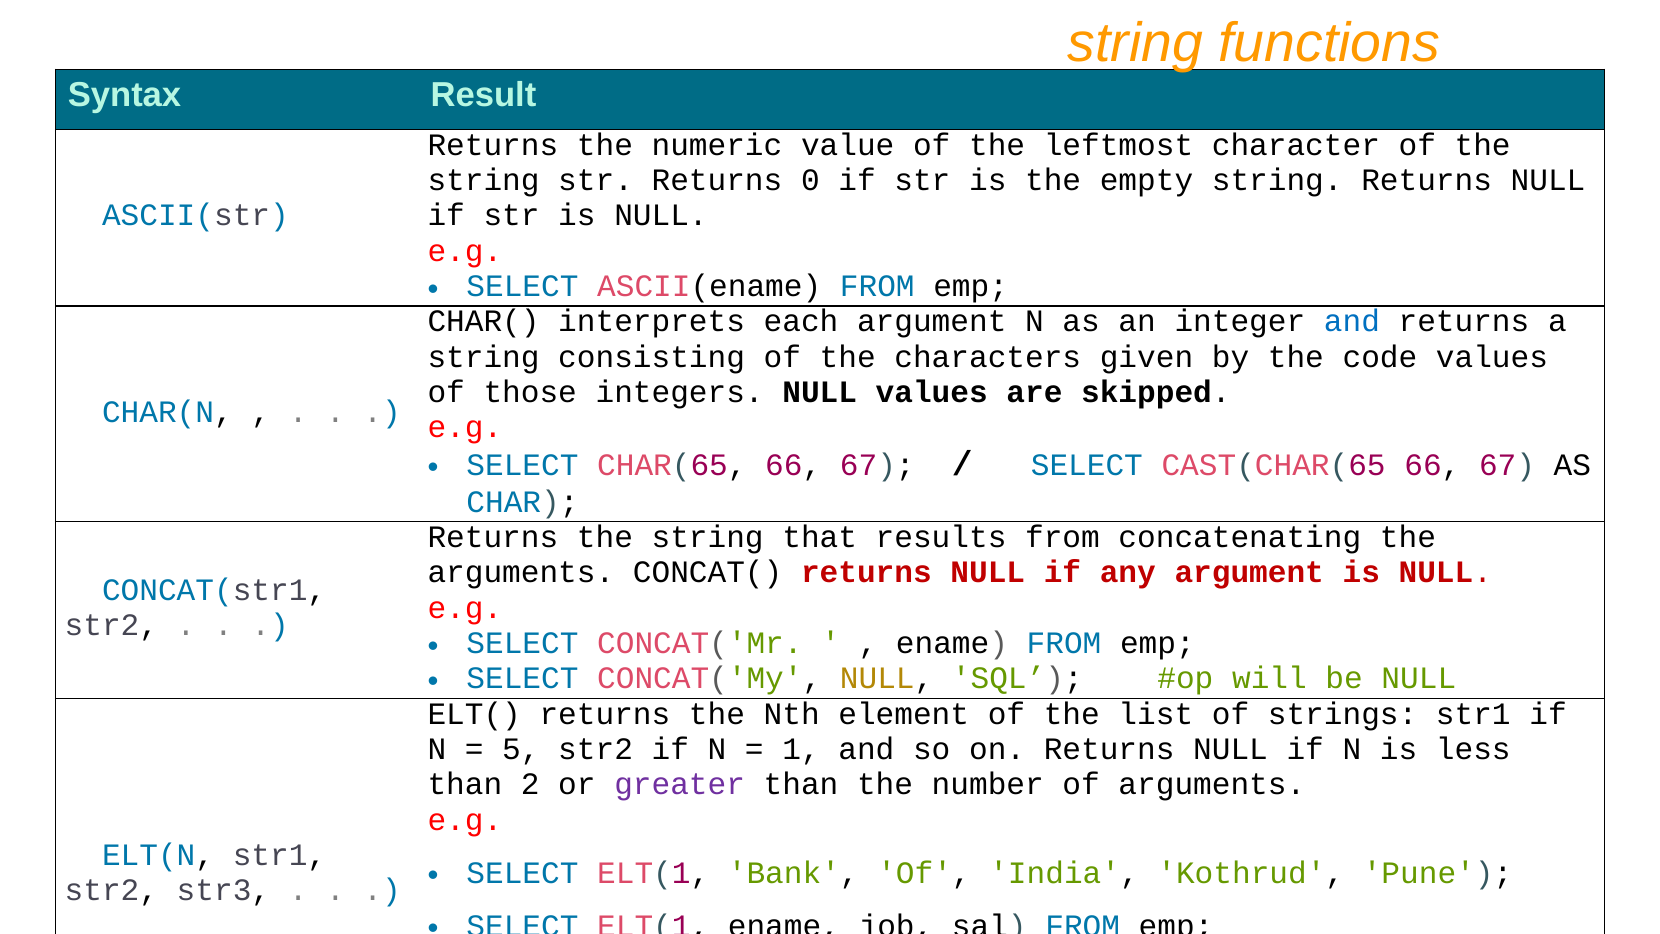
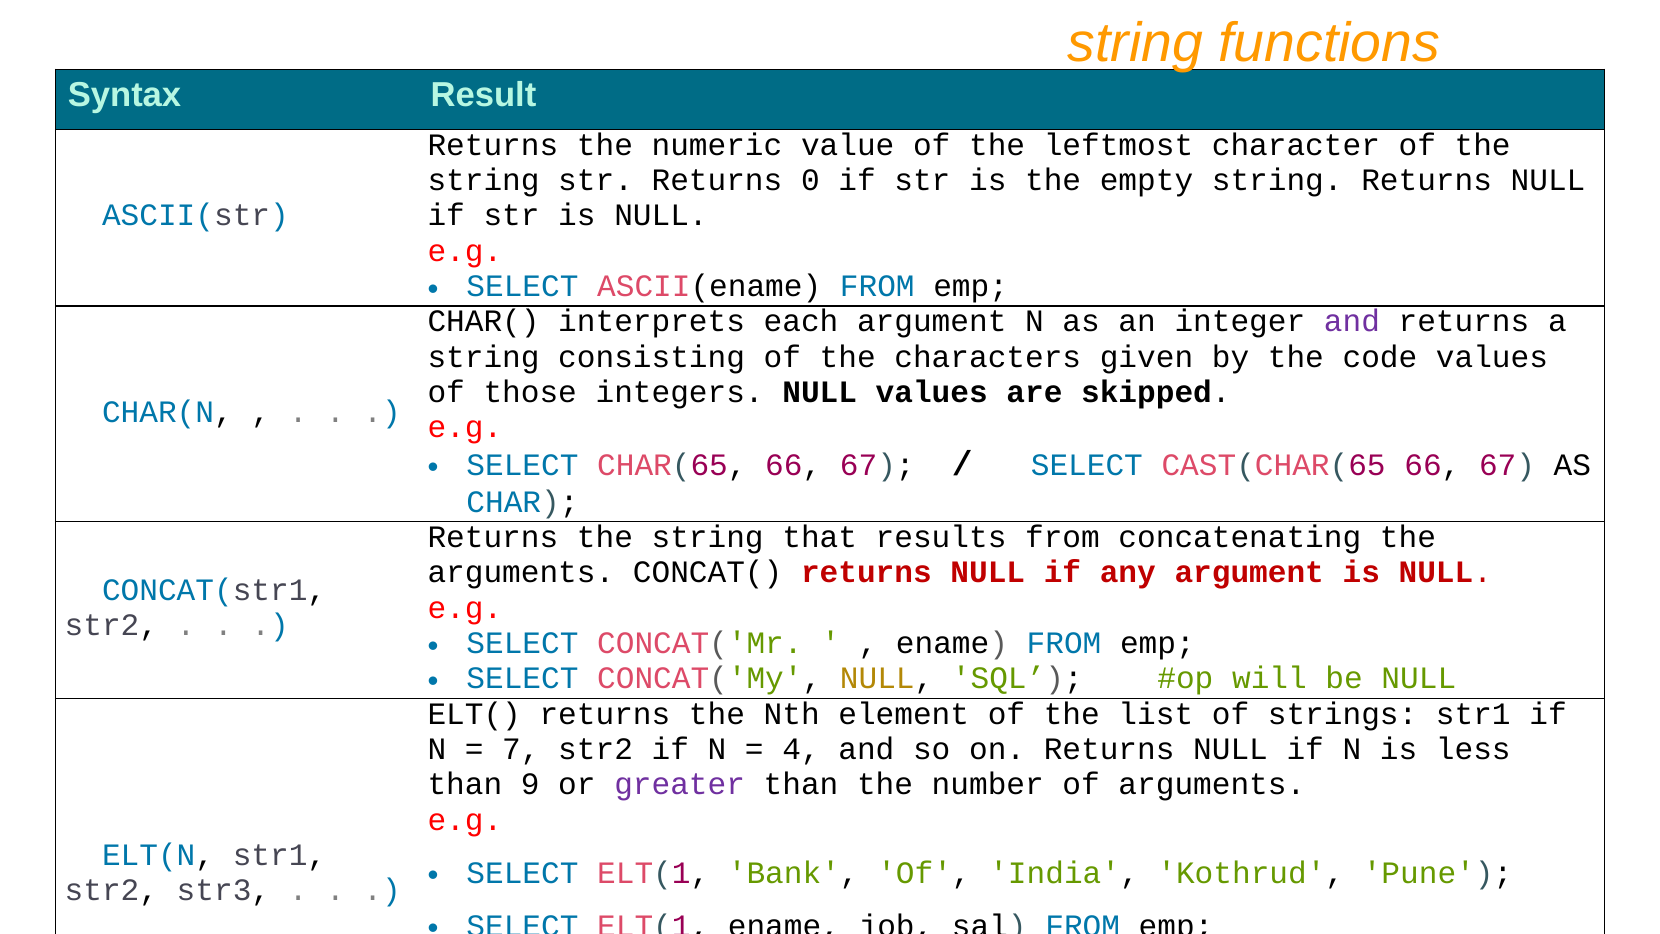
and at (1352, 322) colour: blue -> purple
5: 5 -> 7
1: 1 -> 4
2: 2 -> 9
